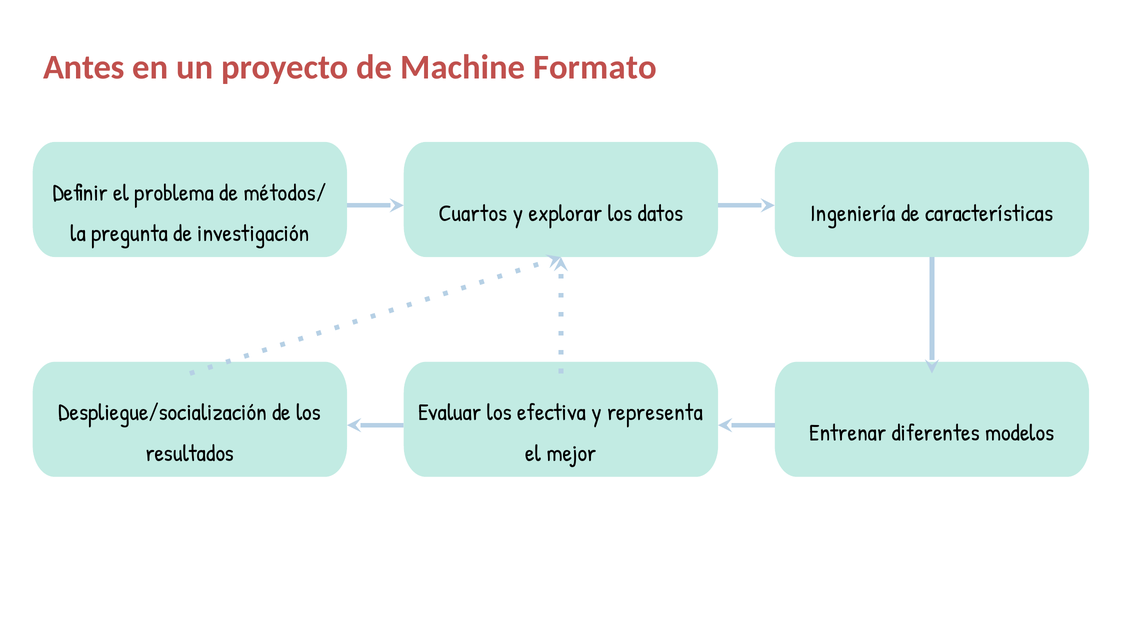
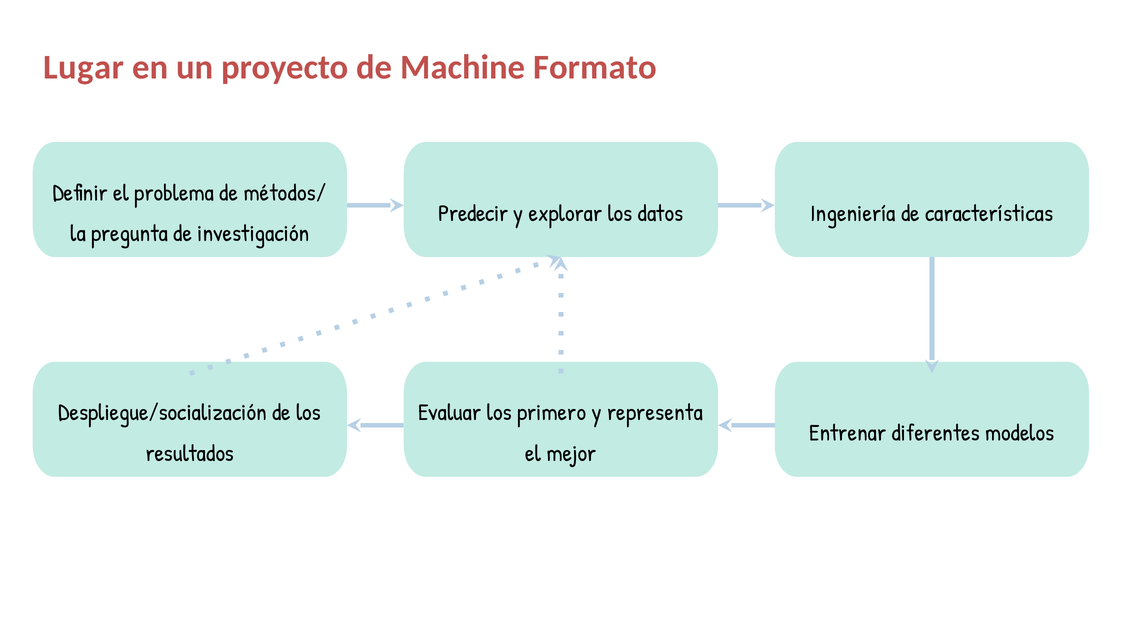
Antes: Antes -> Lugar
Cuartos: Cuartos -> Predecir
efectiva: efectiva -> primero
